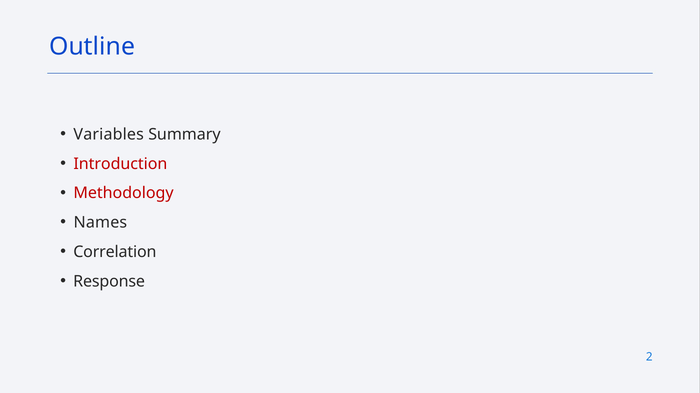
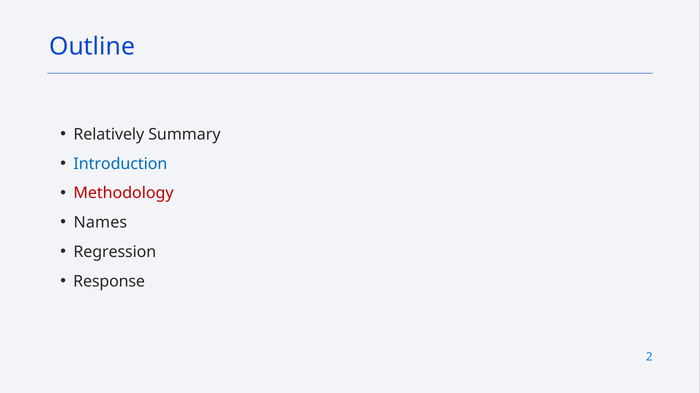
Variables: Variables -> Relatively
Introduction colour: red -> blue
Correlation: Correlation -> Regression
